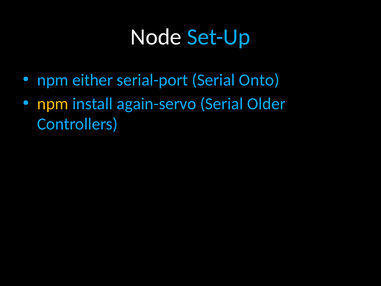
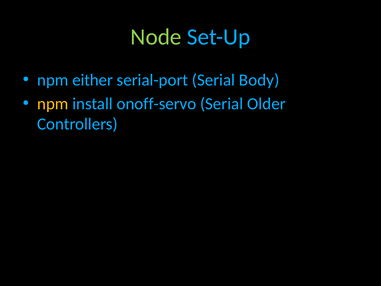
Node colour: white -> light green
Onto: Onto -> Body
again-servo: again-servo -> onoff-servo
